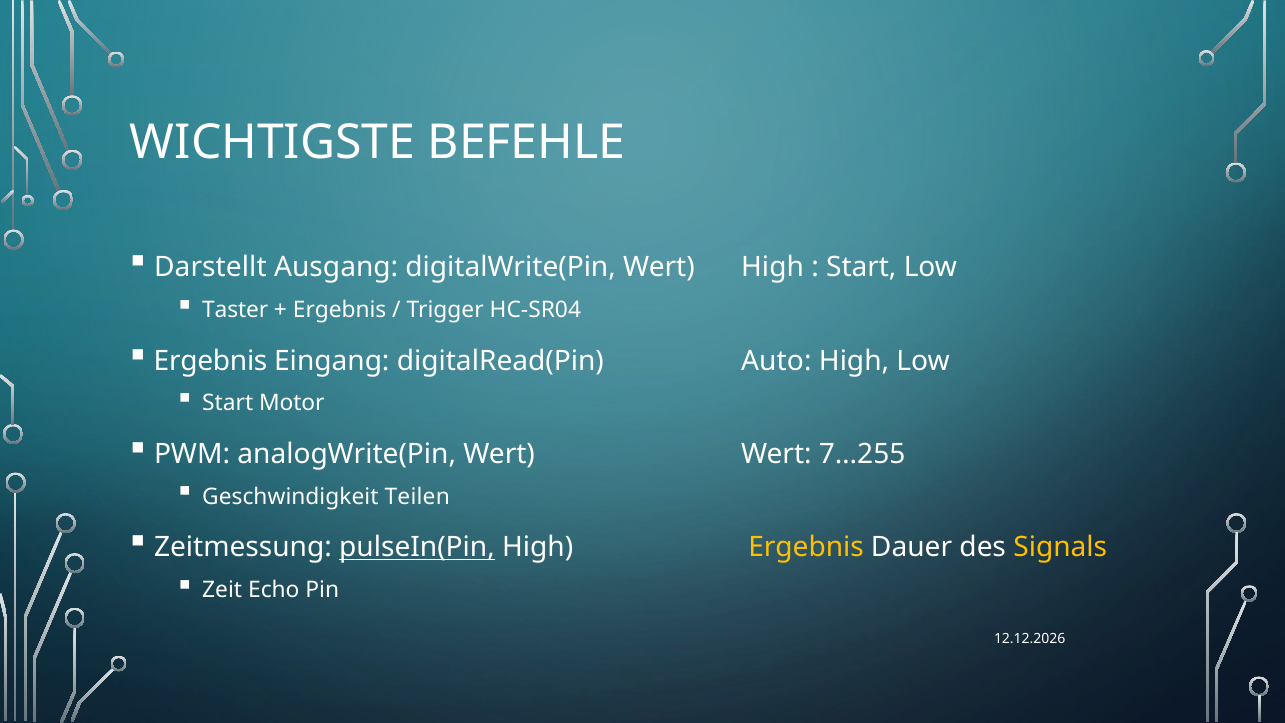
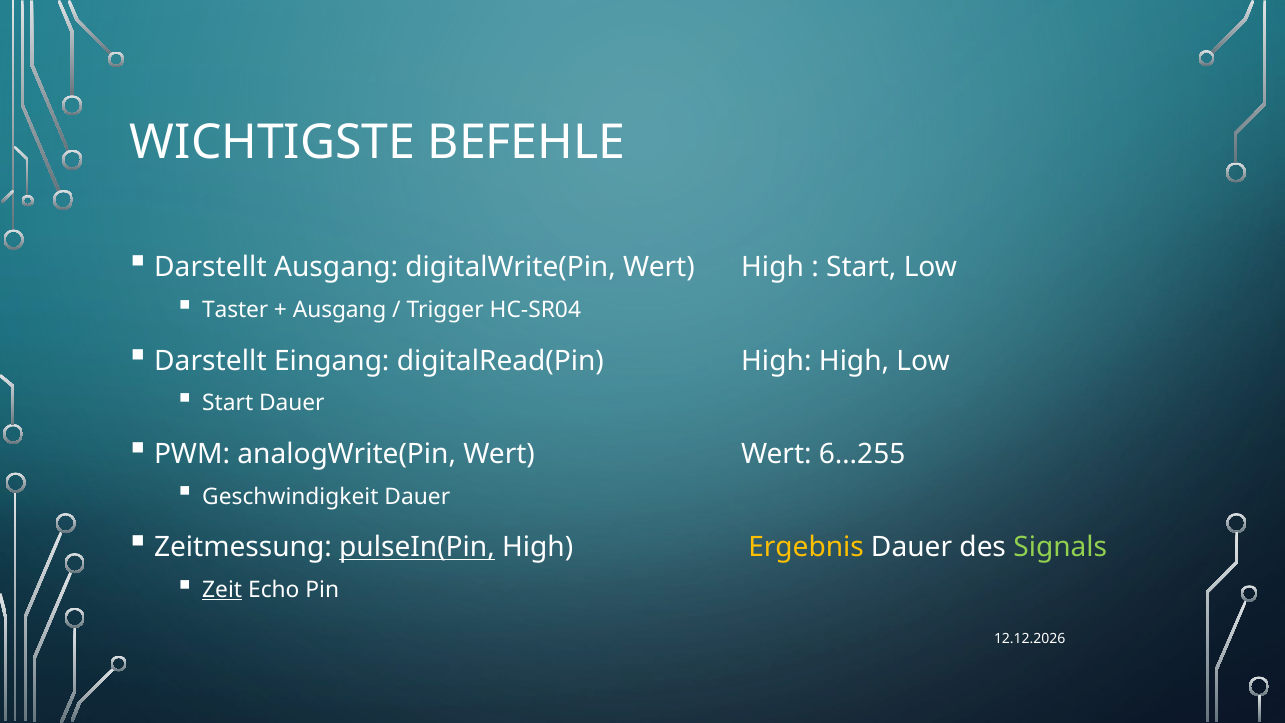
Ergebnis at (340, 310): Ergebnis -> Ausgang
Ergebnis at (211, 361): Ergebnis -> Darstellt
digitalRead(Pin Auto: Auto -> High
Start Motor: Motor -> Dauer
7…255: 7…255 -> 6…255
Geschwindigkeit Teilen: Teilen -> Dauer
Signals colour: yellow -> light green
Zeit underline: none -> present
